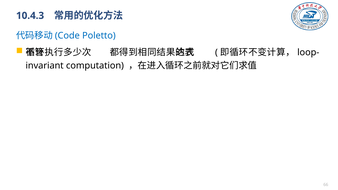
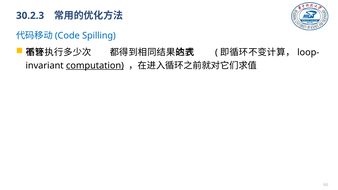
10.4.3: 10.4.3 -> 30.2.3
Poletto: Poletto -> Spilling
computation underline: none -> present
